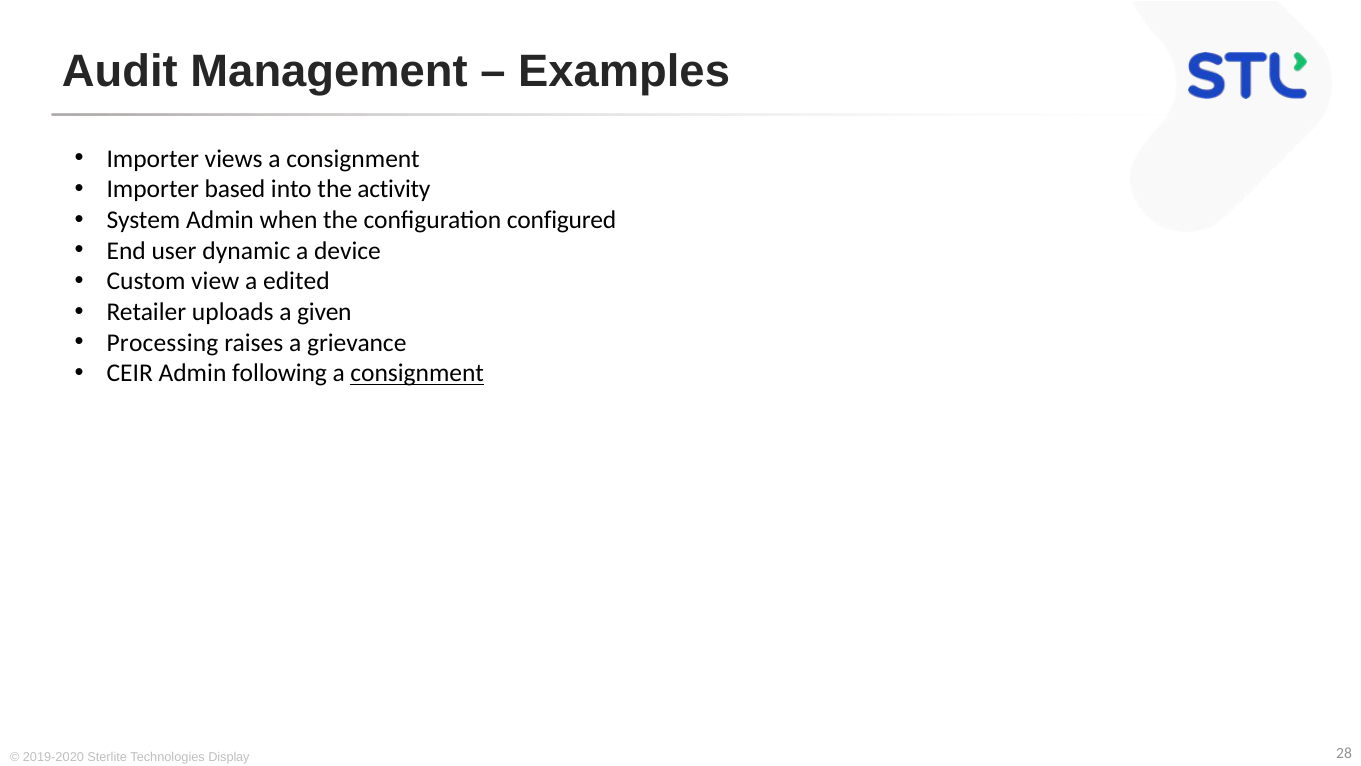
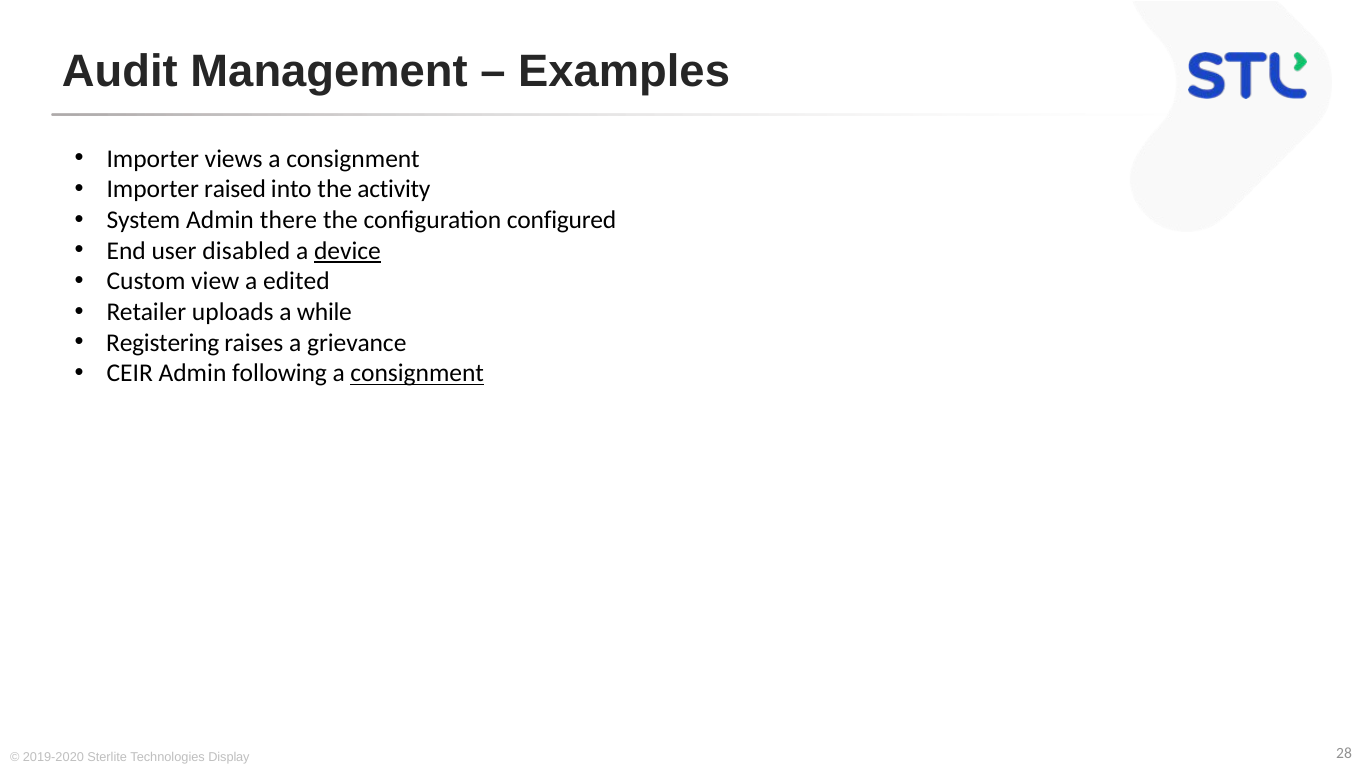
based: based -> raised
when: when -> there
dynamic: dynamic -> disabled
device underline: none -> present
given: given -> while
Processing: Processing -> Registering
